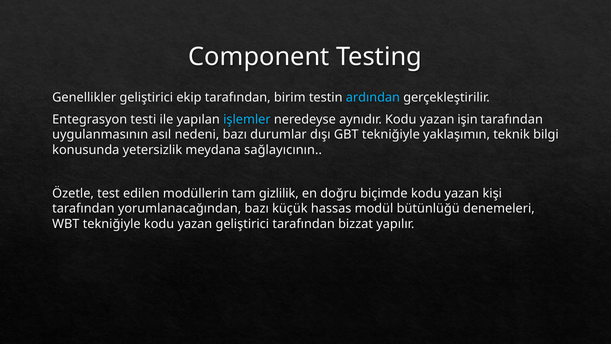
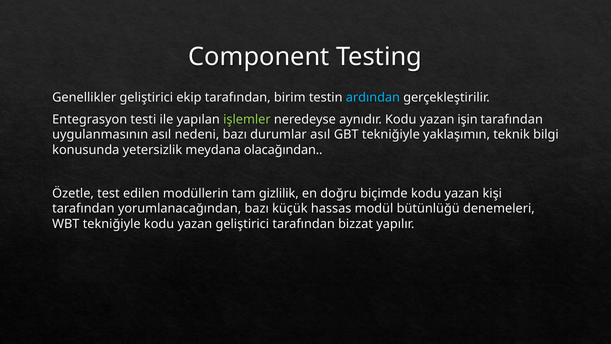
işlemler colour: light blue -> light green
durumlar dışı: dışı -> asıl
sağlayıcının: sağlayıcının -> olacağından
